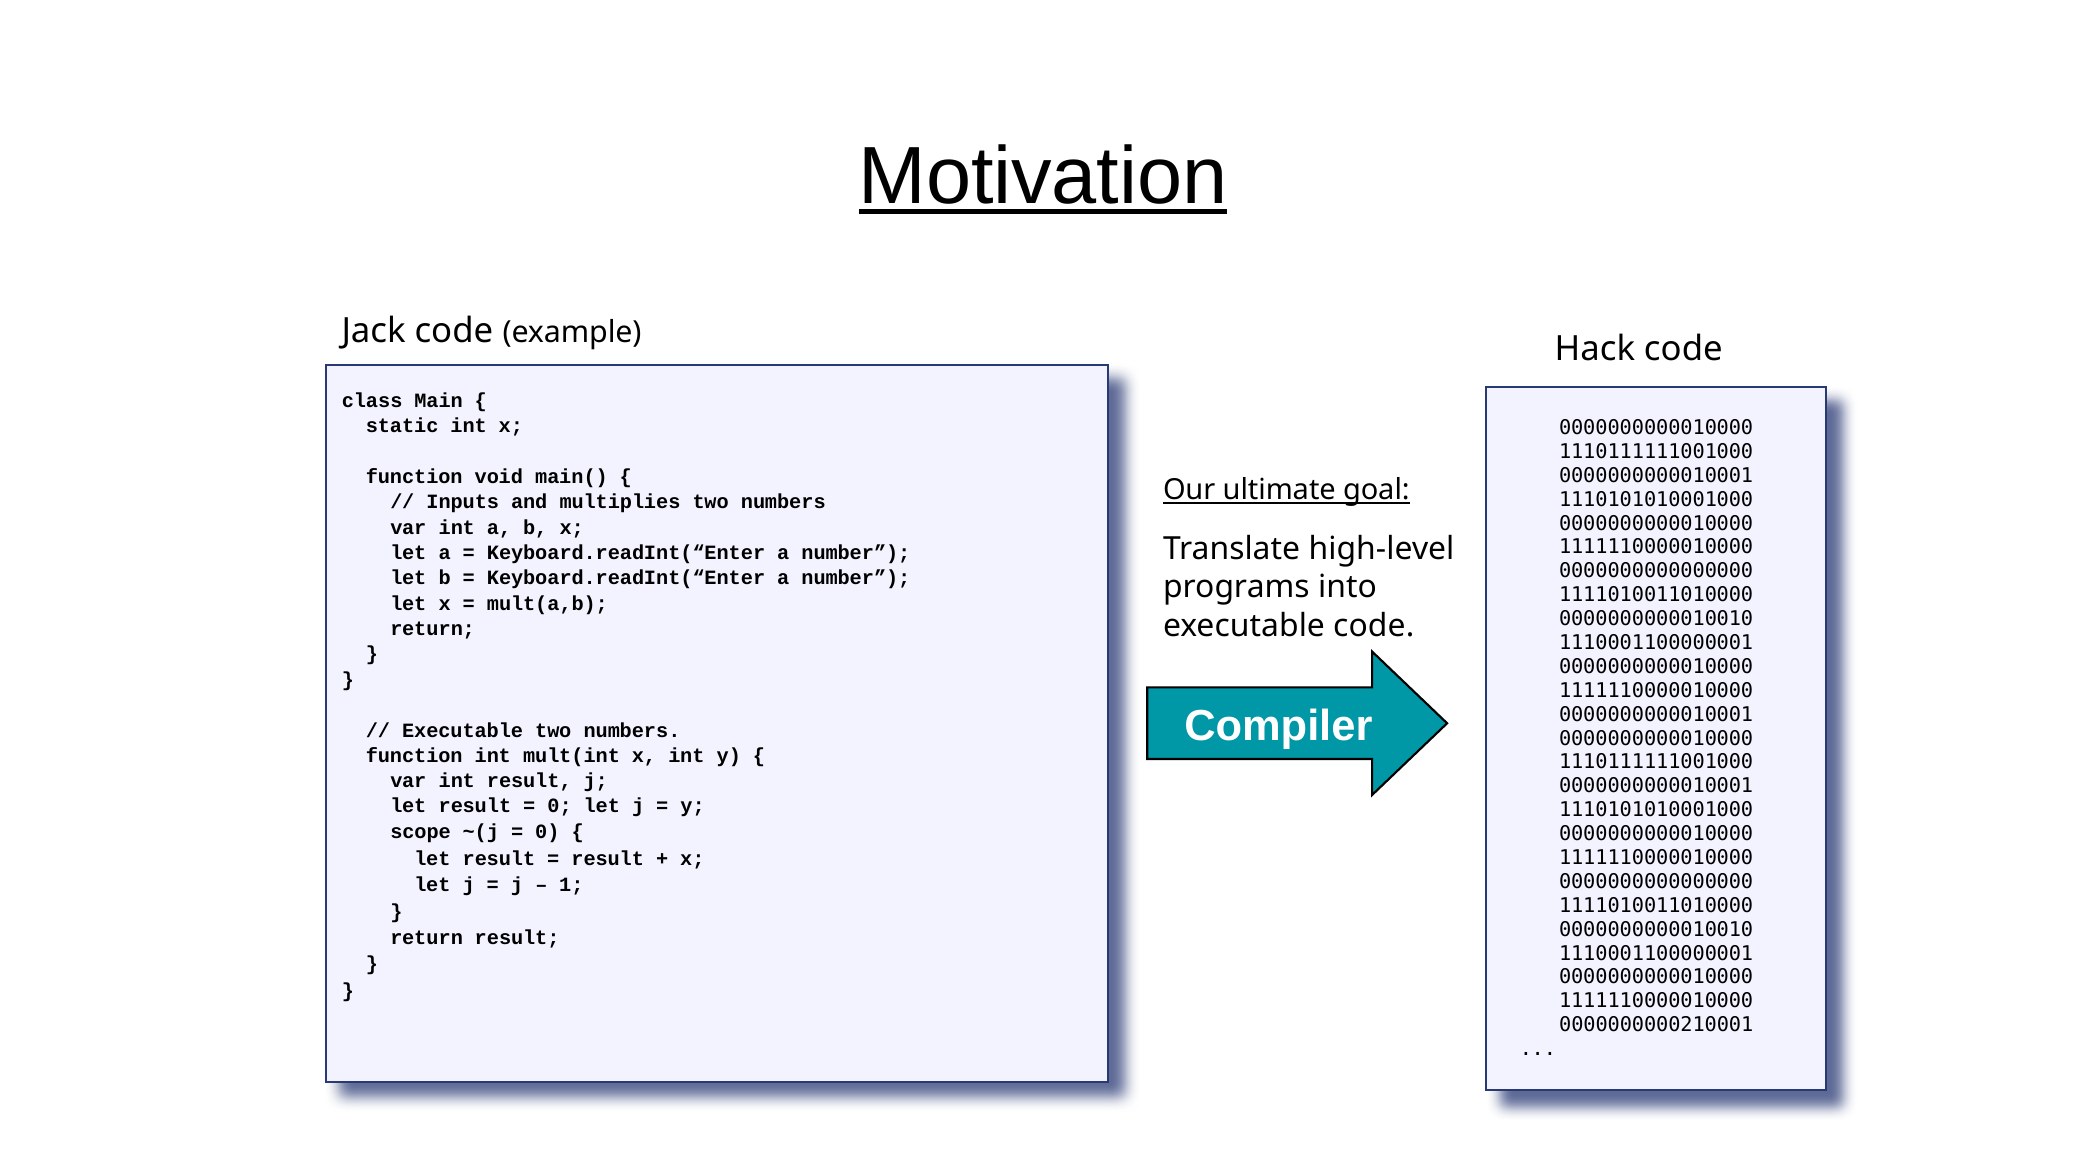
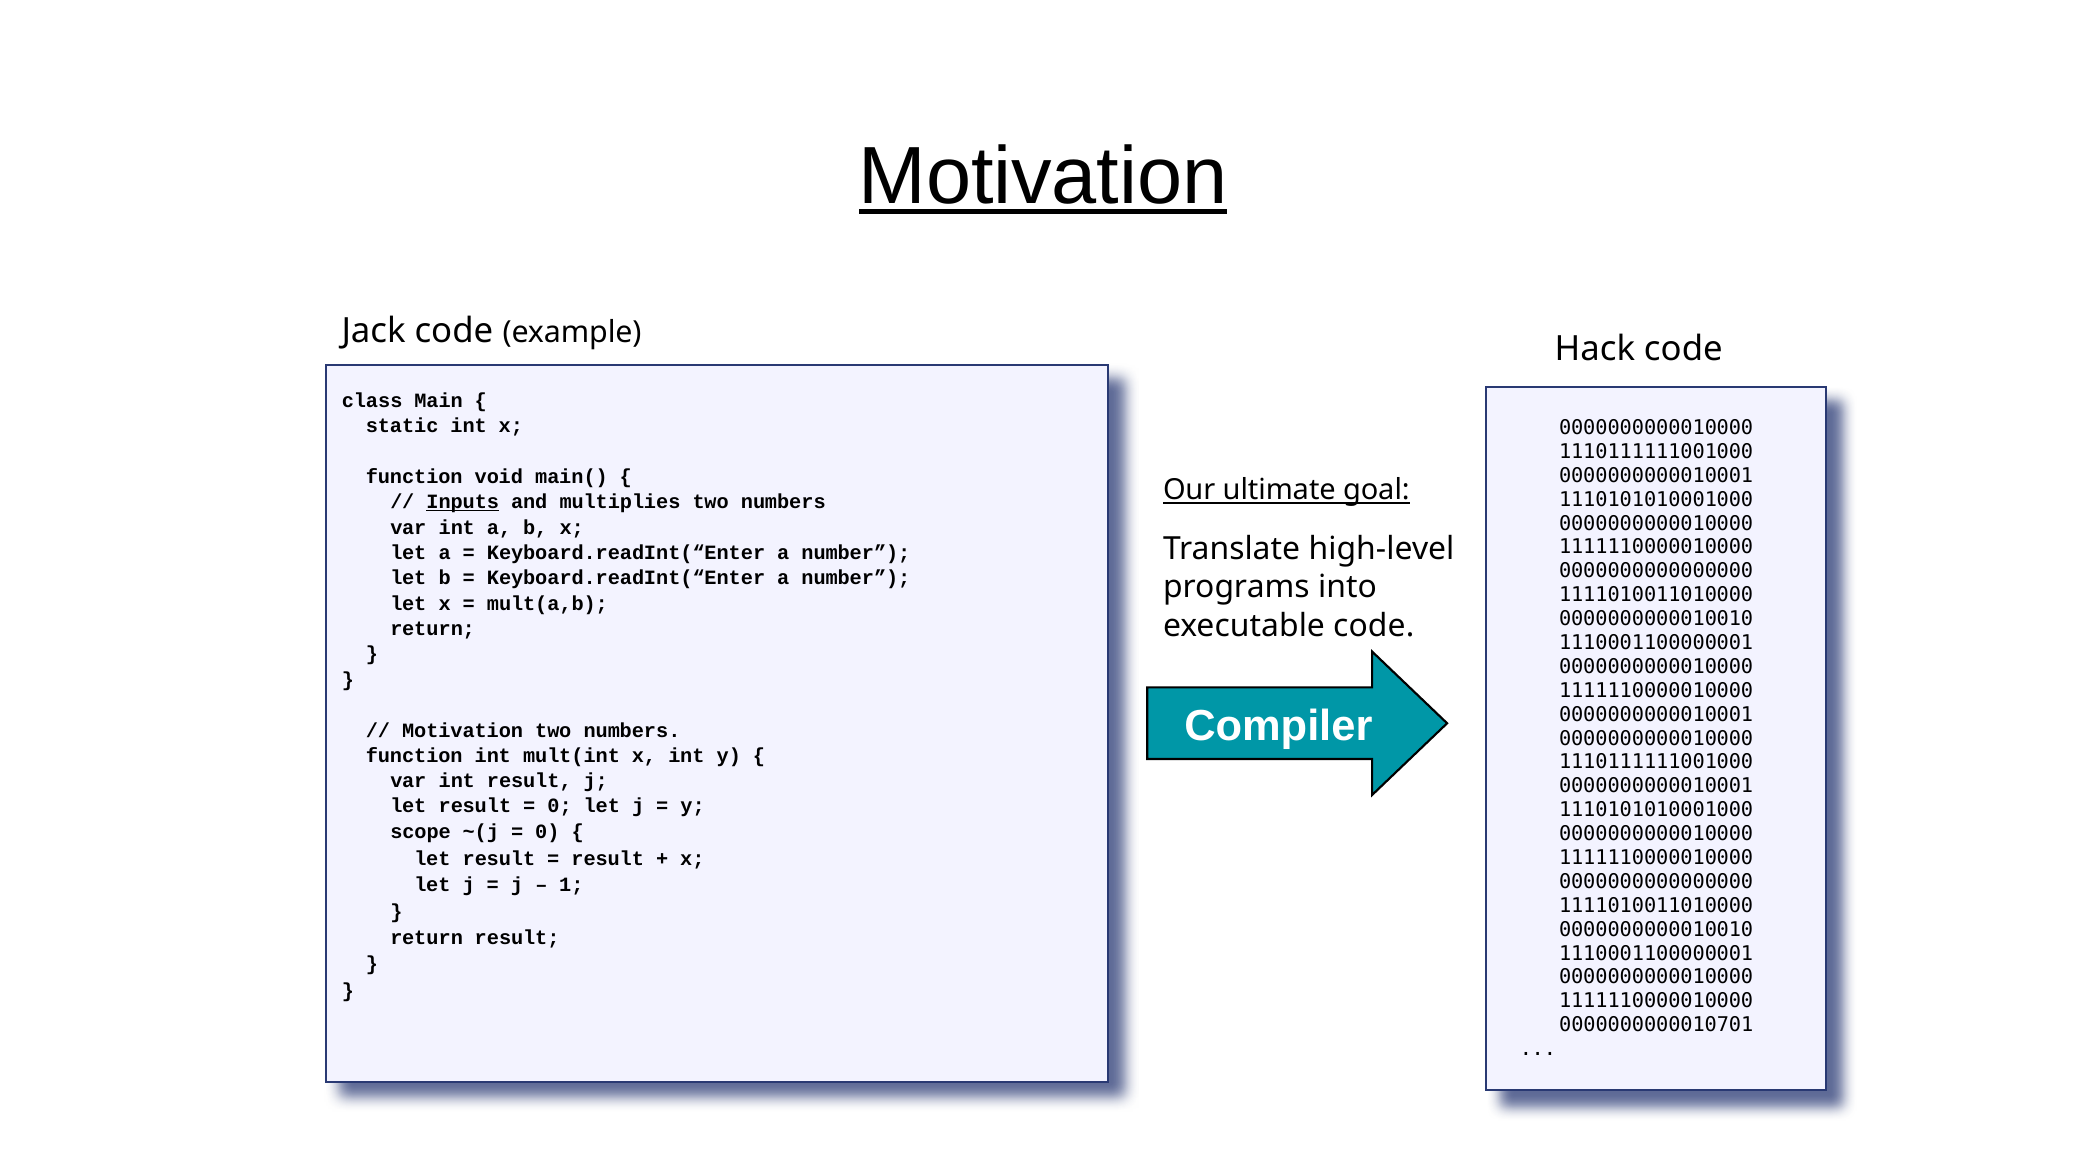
Inputs underline: none -> present
Executable at (463, 731): Executable -> Motivation
0000000000210001: 0000000000210001 -> 0000000000010701
